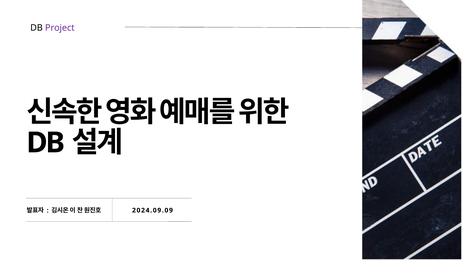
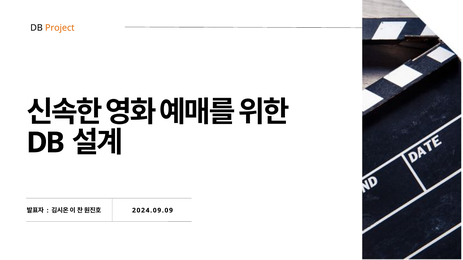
Project colour: purple -> orange
